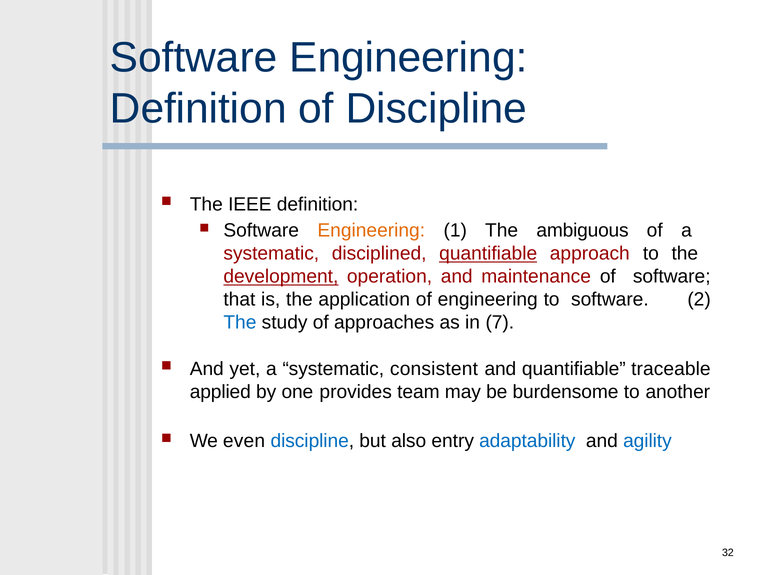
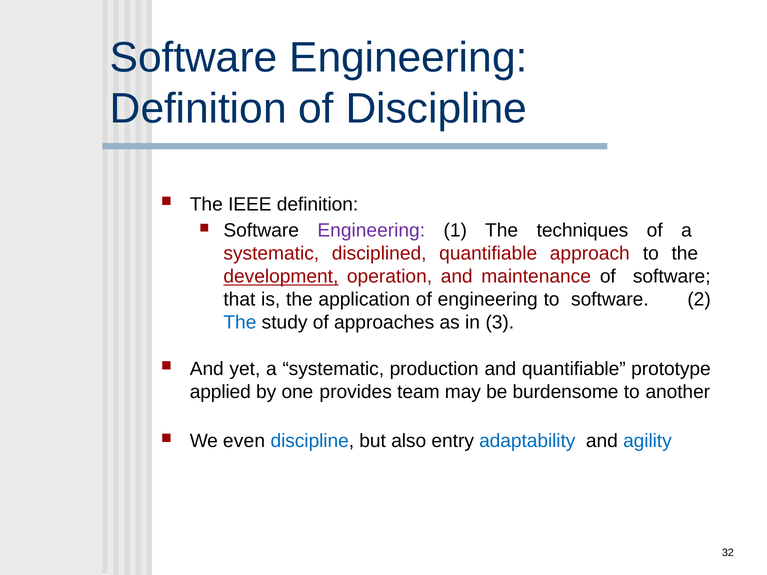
Engineering at (371, 231) colour: orange -> purple
ambiguous: ambiguous -> techniques
quantifiable at (488, 254) underline: present -> none
7: 7 -> 3
consistent: consistent -> production
traceable: traceable -> prototype
